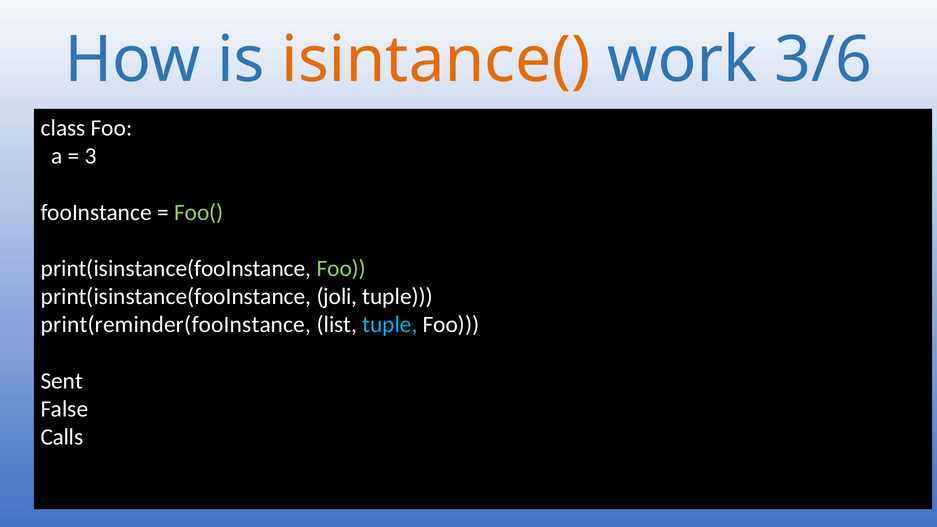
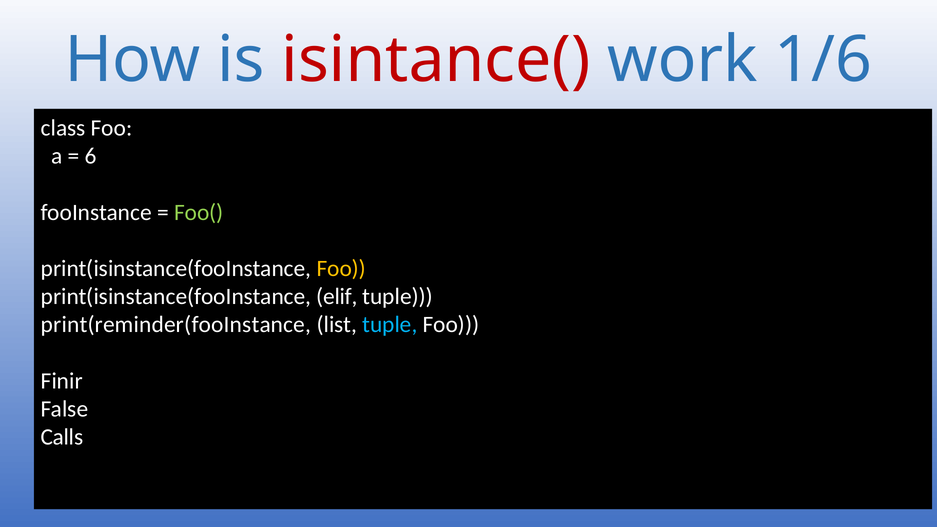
isintance( colour: orange -> red
3/6: 3/6 -> 1/6
3: 3 -> 6
Foo at (341, 269) colour: light green -> yellow
joli: joli -> elif
Sent: Sent -> Finir
